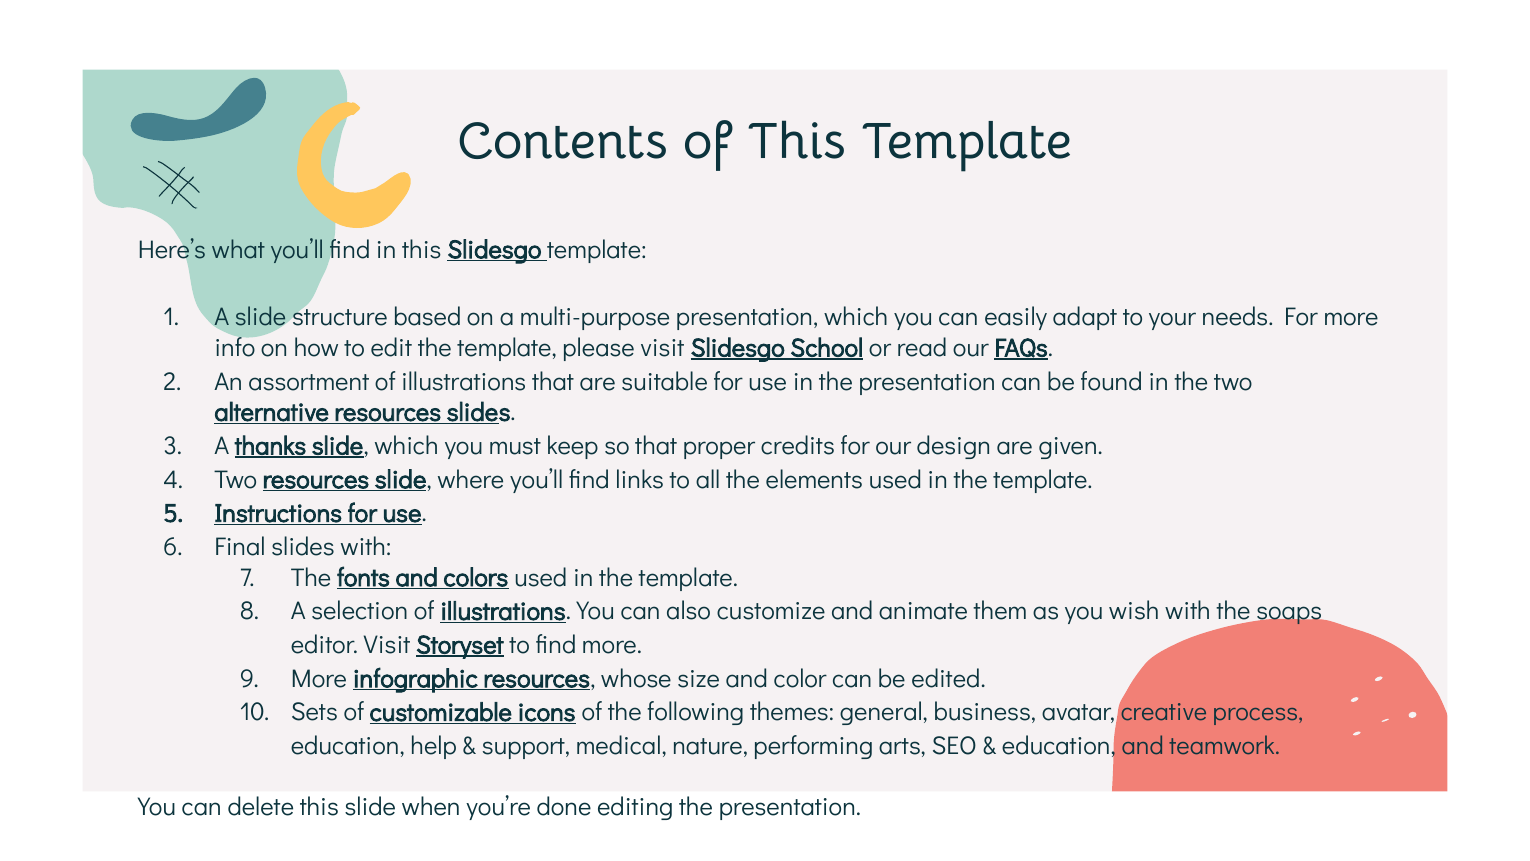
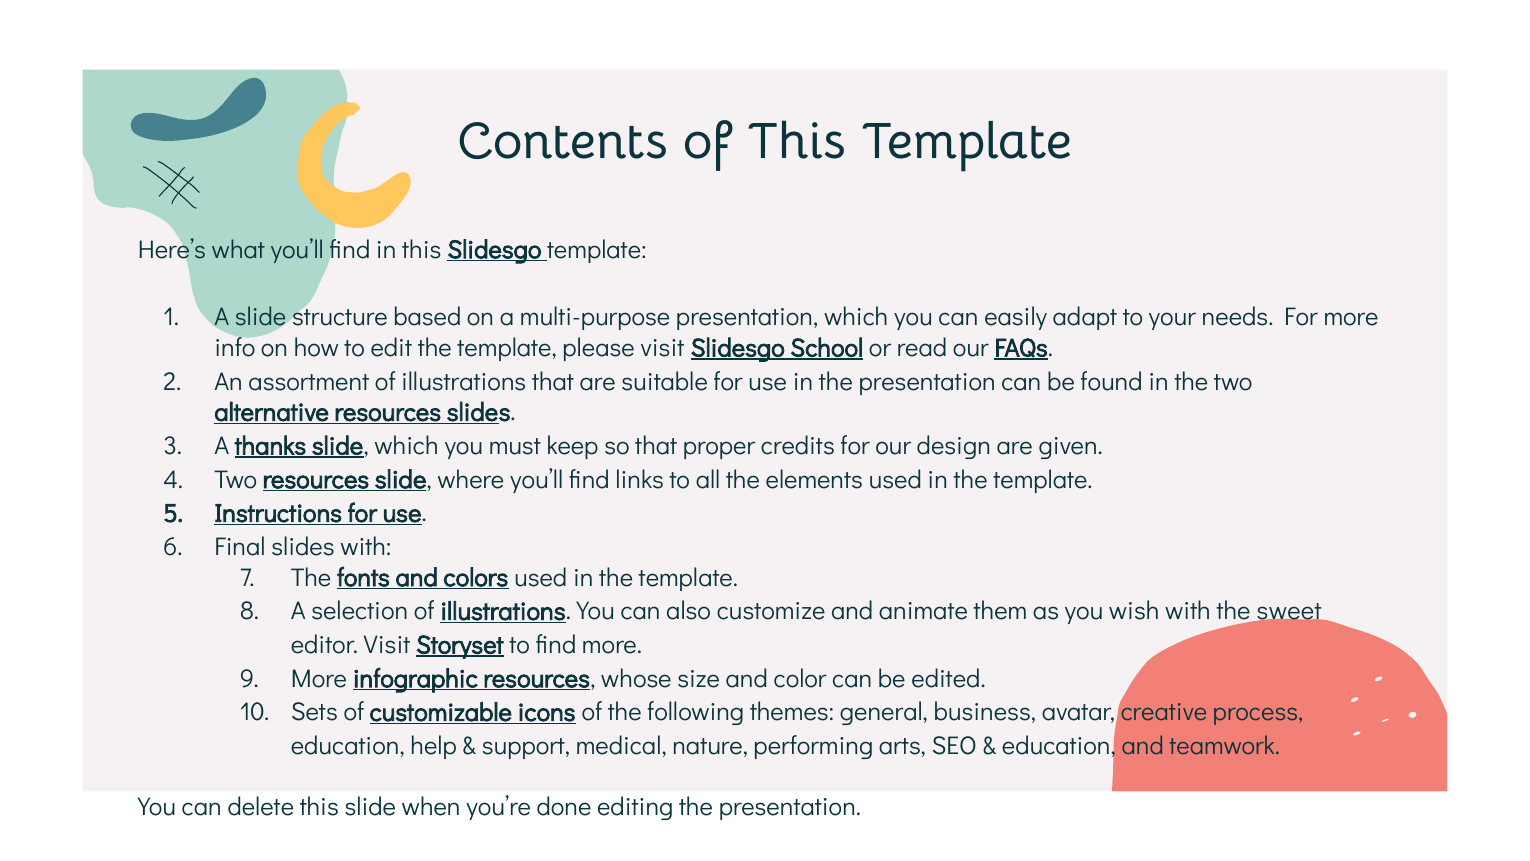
soaps: soaps -> sweet
